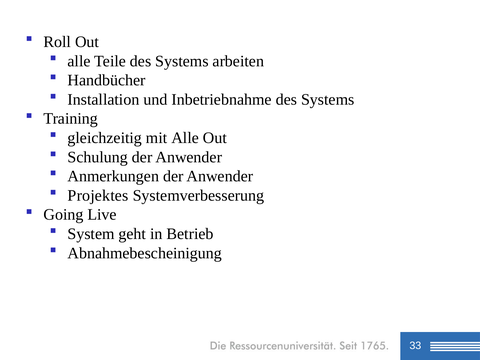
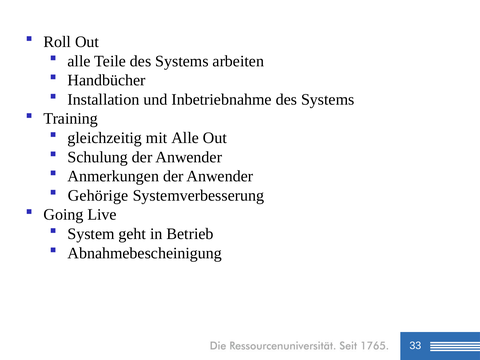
Projektes: Projektes -> Gehörige
